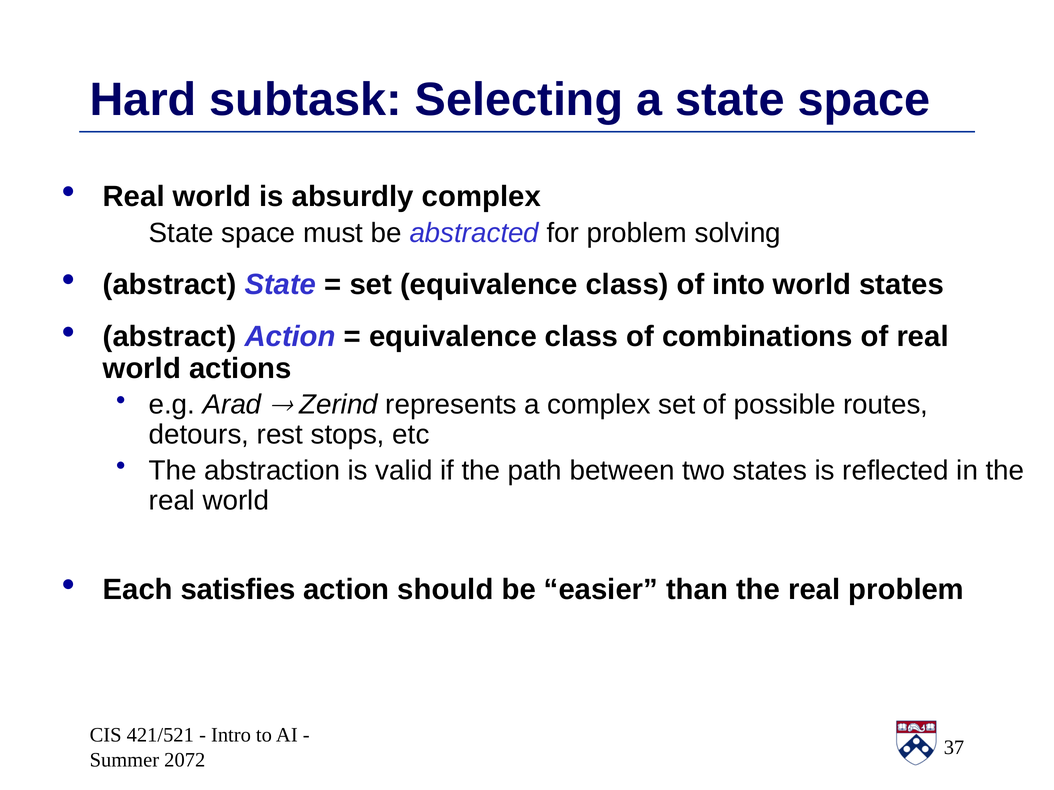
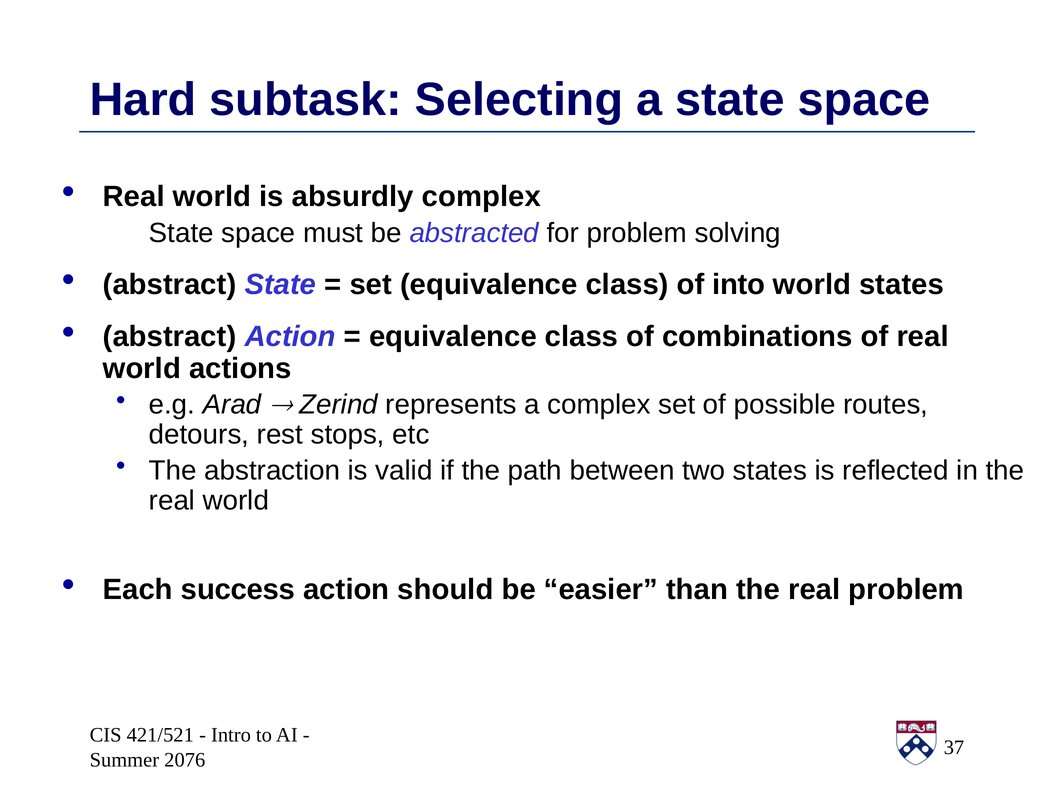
satisfies: satisfies -> success
2072: 2072 -> 2076
